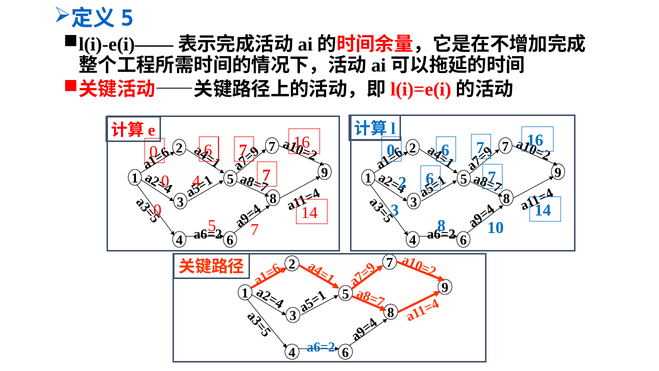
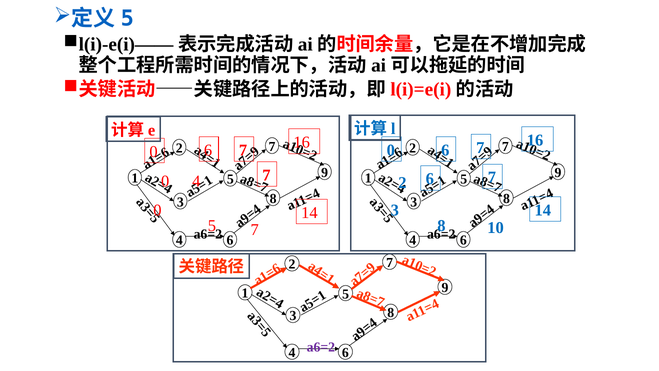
a6=2 at (321, 347) colour: blue -> purple
